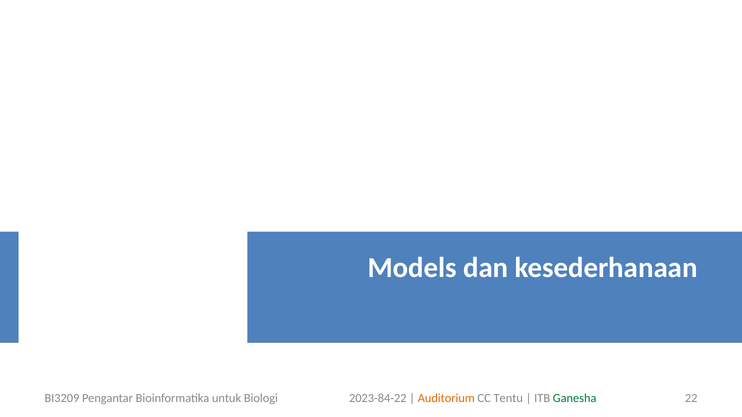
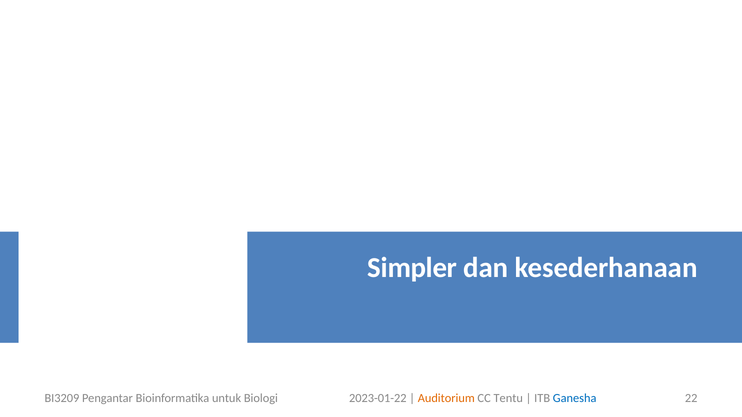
Models: Models -> Simpler
2023-84-22: 2023-84-22 -> 2023-01-22
Ganesha colour: green -> blue
